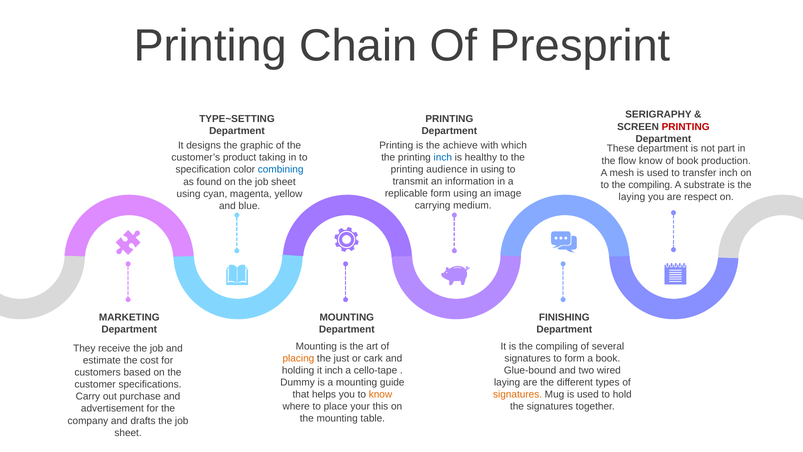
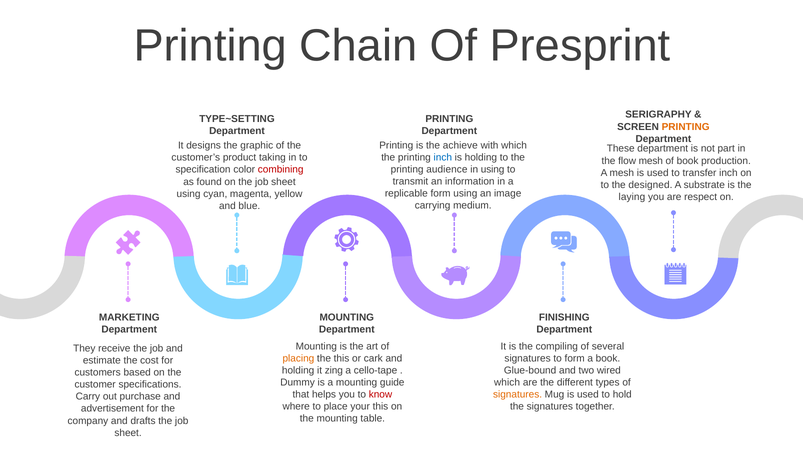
PRINTING at (686, 127) colour: red -> orange
is healthy: healthy -> holding
flow know: know -> mesh
combining colour: blue -> red
to the compiling: compiling -> designed
the just: just -> this
it inch: inch -> zing
laying at (507, 382): laying -> which
know at (380, 394) colour: orange -> red
